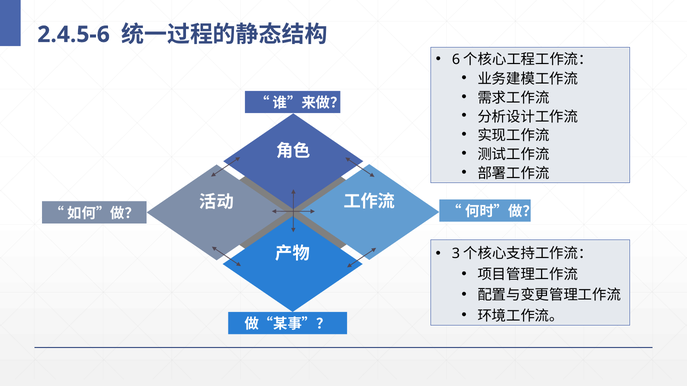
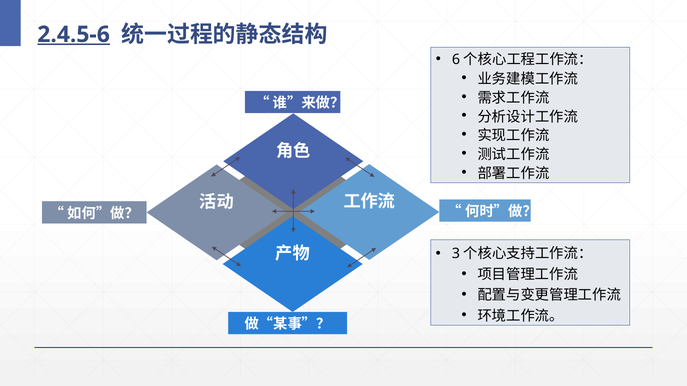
2.4.5-6 underline: none -> present
